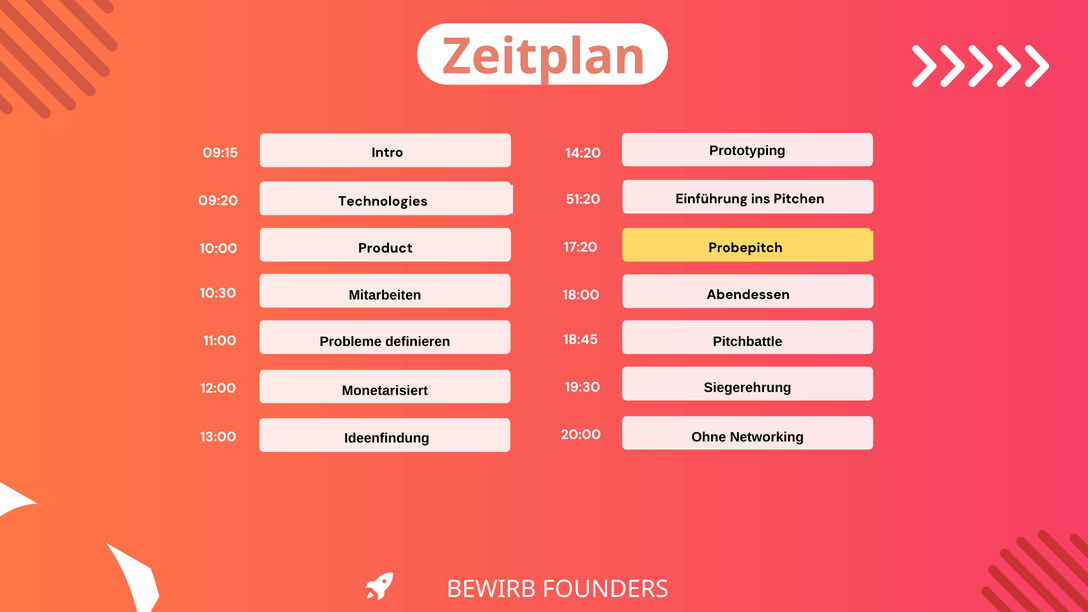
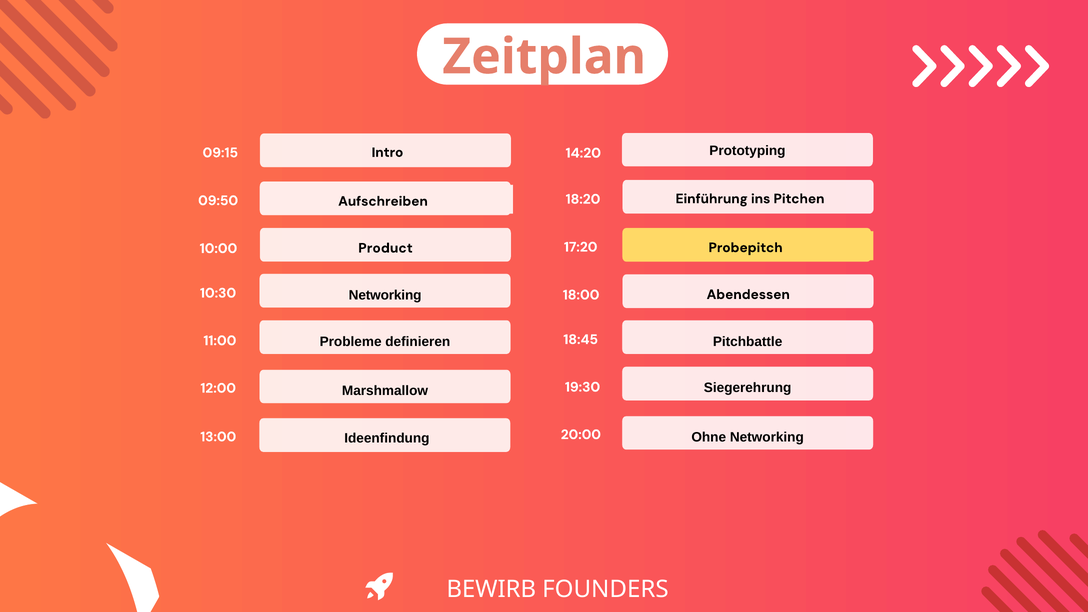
51:20: 51:20 -> 18:20
09:20: 09:20 -> 09:50
Technologies: Technologies -> Aufschreiben
10:30 Mitarbeiten: Mitarbeiten -> Networking
Monetarisiert: Monetarisiert -> Marshmallow
